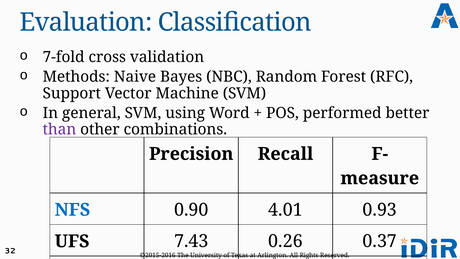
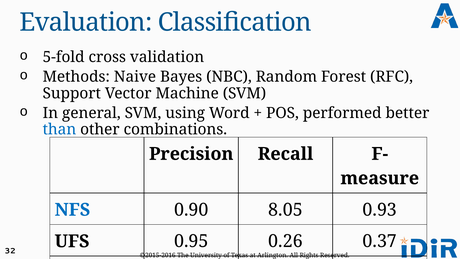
7-fold: 7-fold -> 5-fold
than colour: purple -> blue
4.01: 4.01 -> 8.05
7.43: 7.43 -> 0.95
